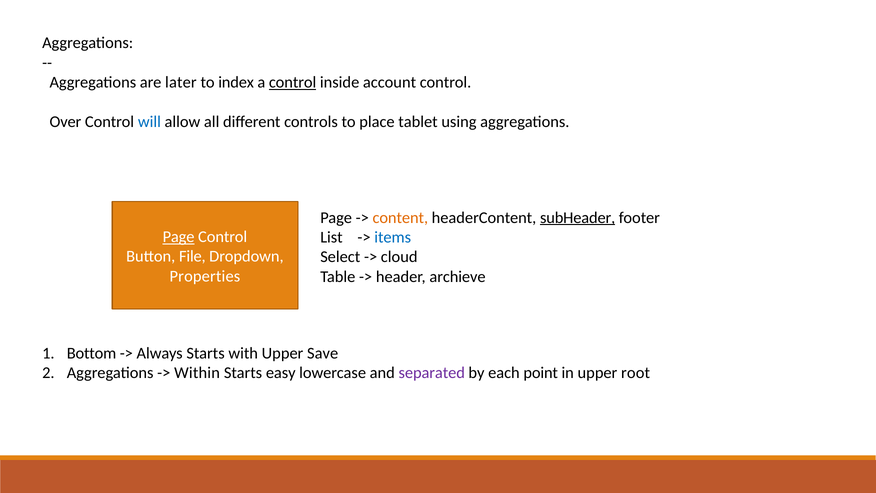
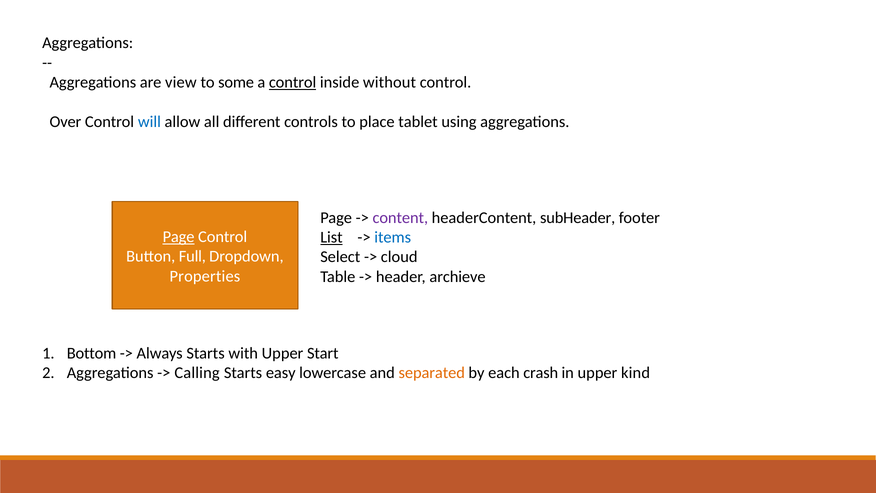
later: later -> view
index: index -> some
account: account -> without
content colour: orange -> purple
subHeader underline: present -> none
List underline: none -> present
File: File -> Full
Save: Save -> Start
Within: Within -> Calling
separated colour: purple -> orange
point: point -> crash
root: root -> kind
